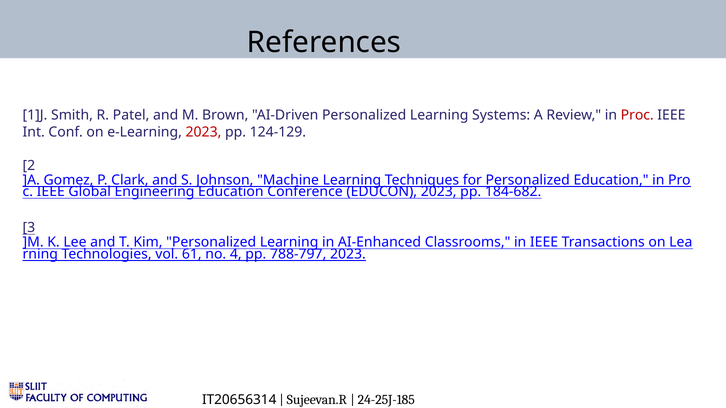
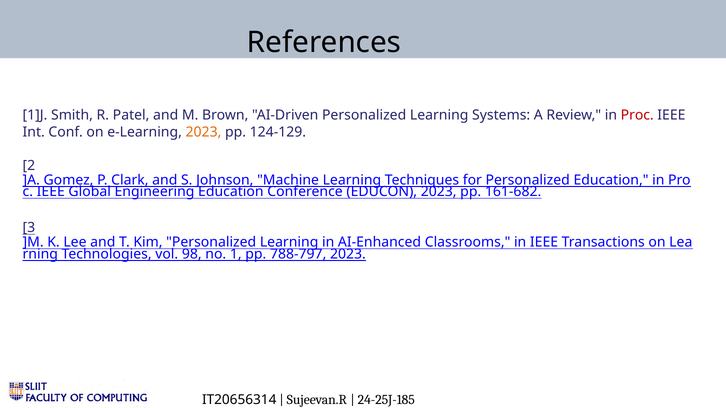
2023 at (203, 132) colour: red -> orange
184-682: 184-682 -> 161-682
61: 61 -> 98
4: 4 -> 1
